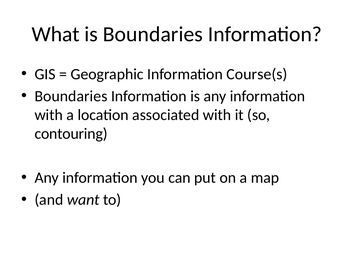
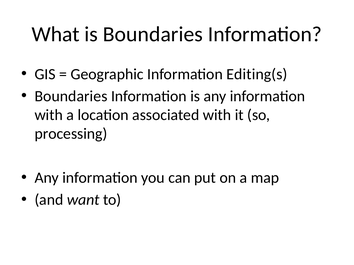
Course(s: Course(s -> Editing(s
contouring: contouring -> processing
